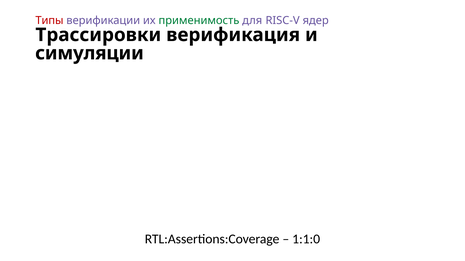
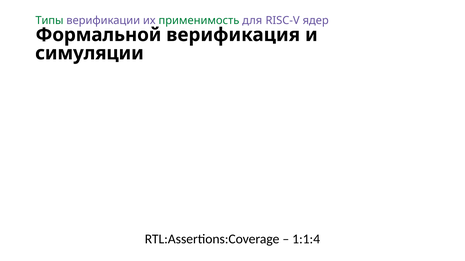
Типы colour: red -> green
Трассировки: Трассировки -> Формальной
1:1:0: 1:1:0 -> 1:1:4
